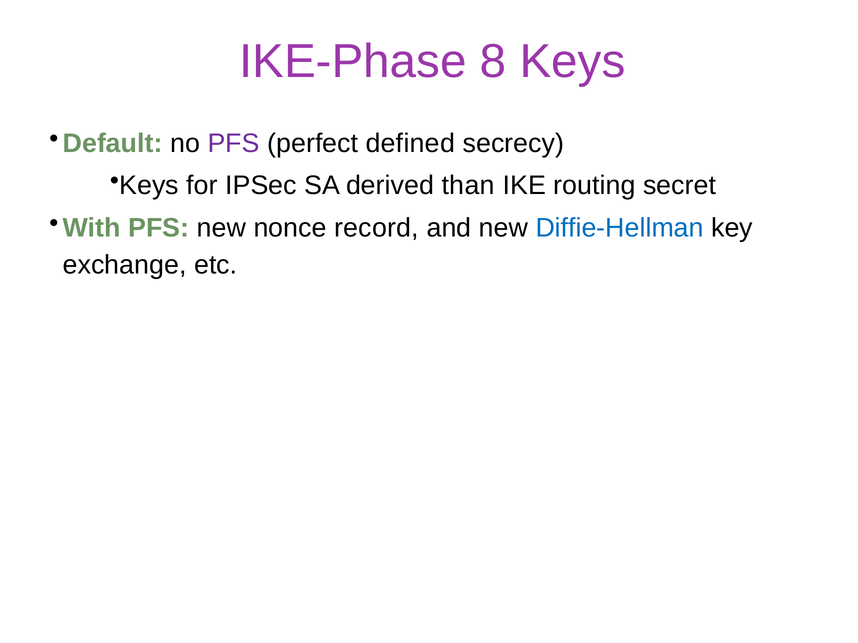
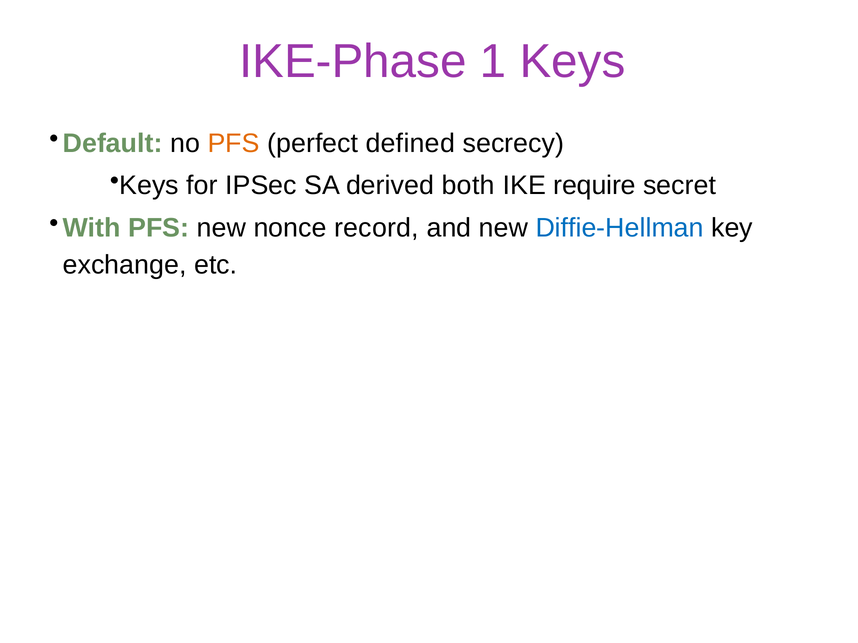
8: 8 -> 1
PFS at (234, 143) colour: purple -> orange
than: than -> both
routing: routing -> require
